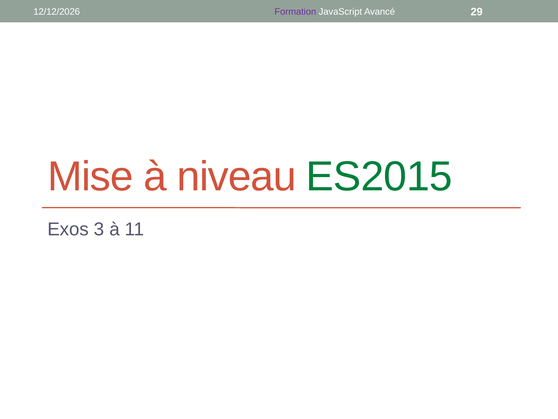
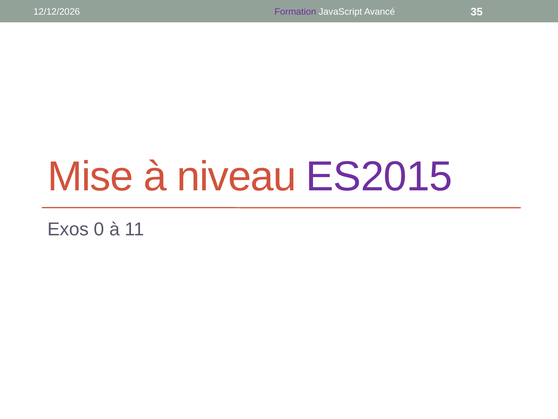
29: 29 -> 35
ES2015 colour: green -> purple
3: 3 -> 0
